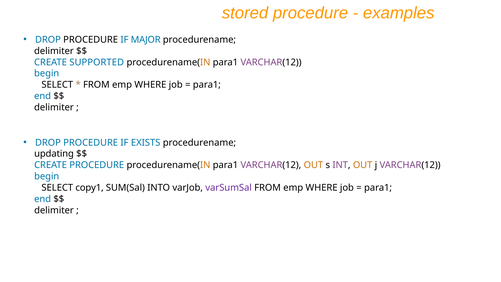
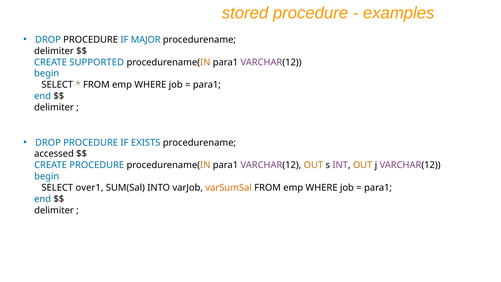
updating: updating -> accessed
copy1: copy1 -> over1
varSumSal colour: purple -> orange
